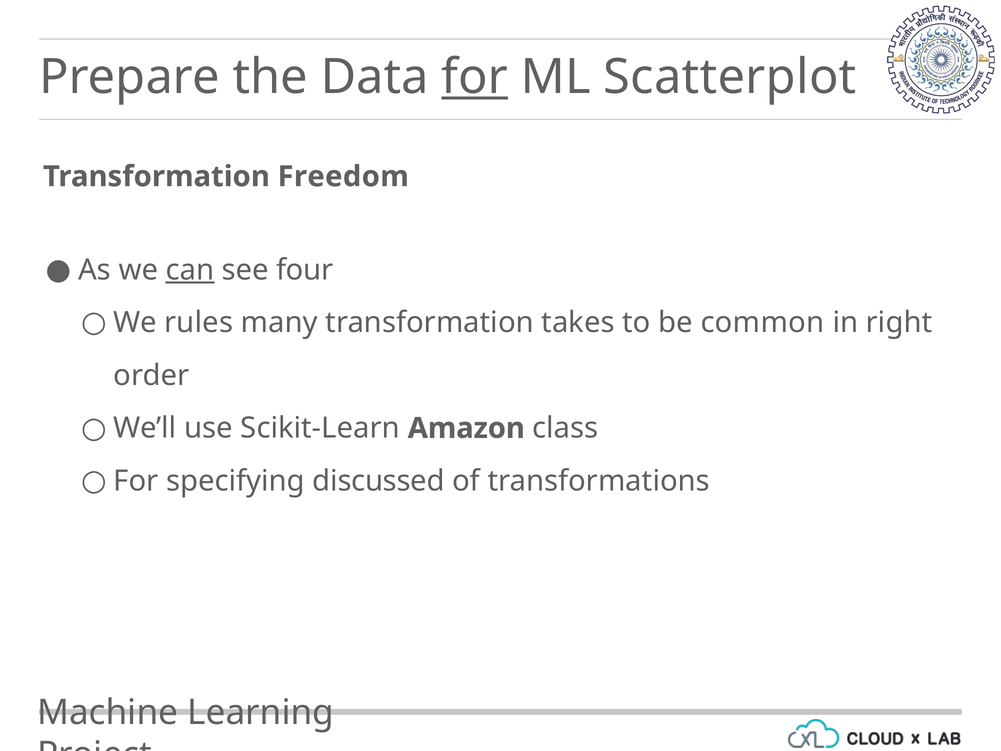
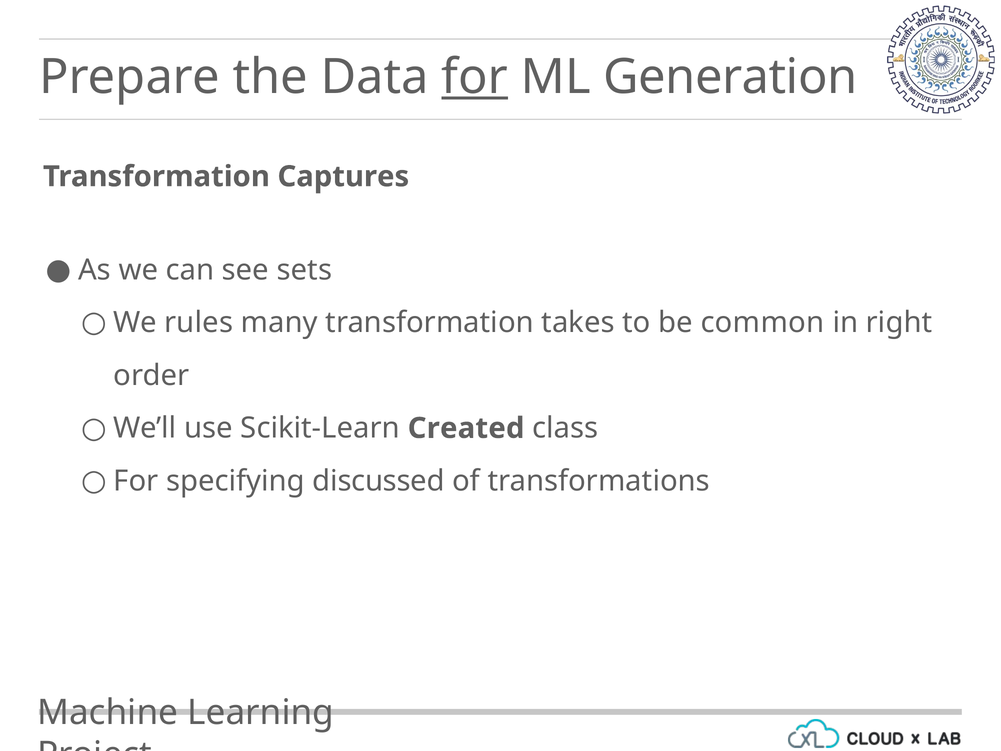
Scatterplot: Scatterplot -> Generation
Freedom: Freedom -> Captures
can underline: present -> none
four: four -> sets
Amazon: Amazon -> Created
